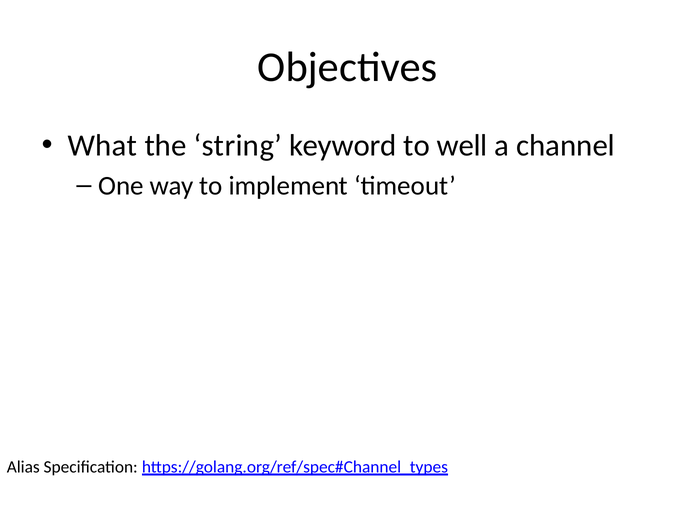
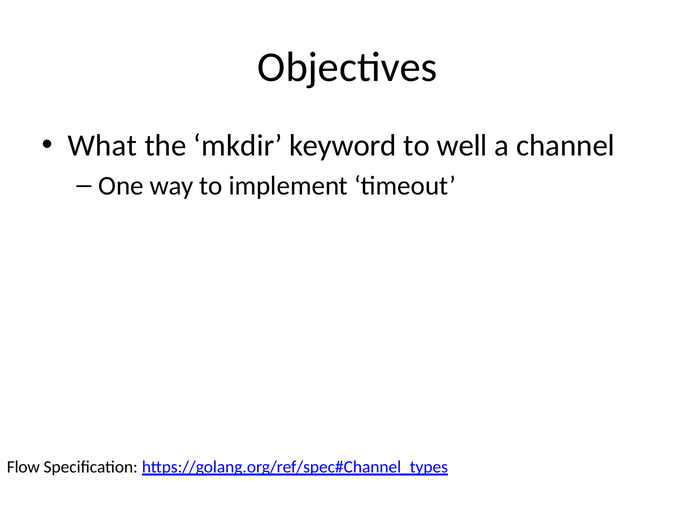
string: string -> mkdir
Alias: Alias -> Flow
